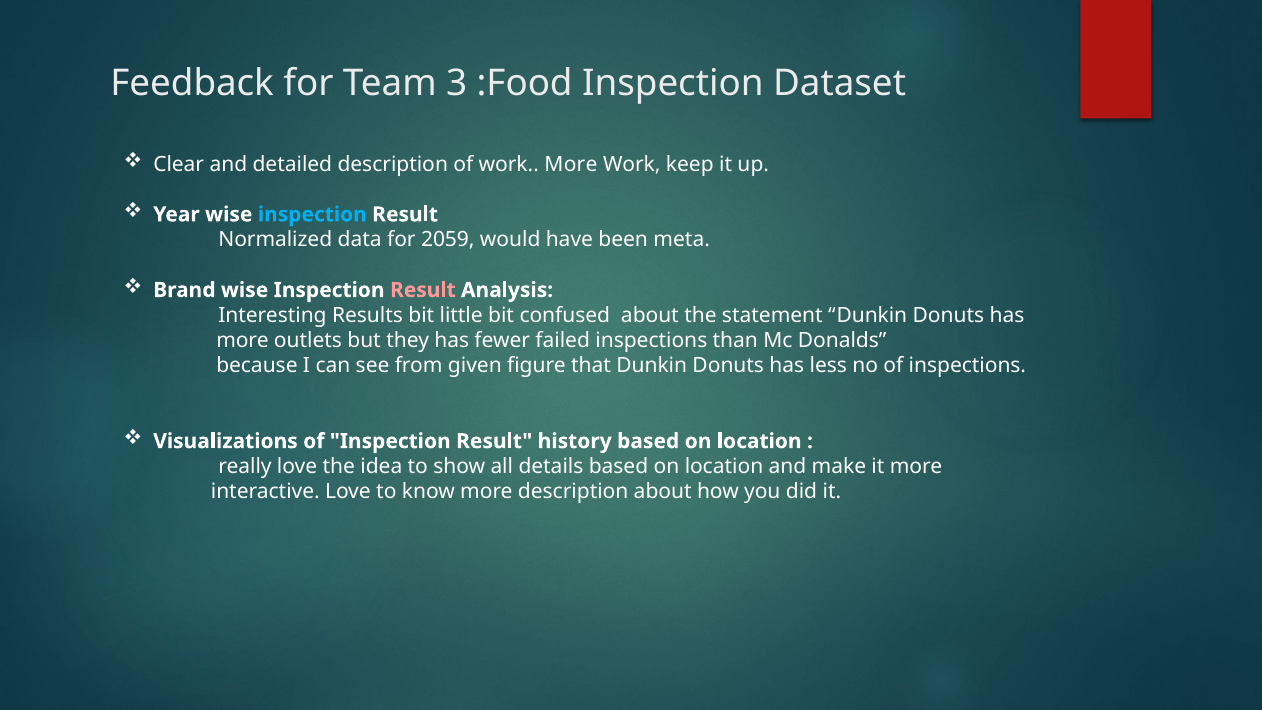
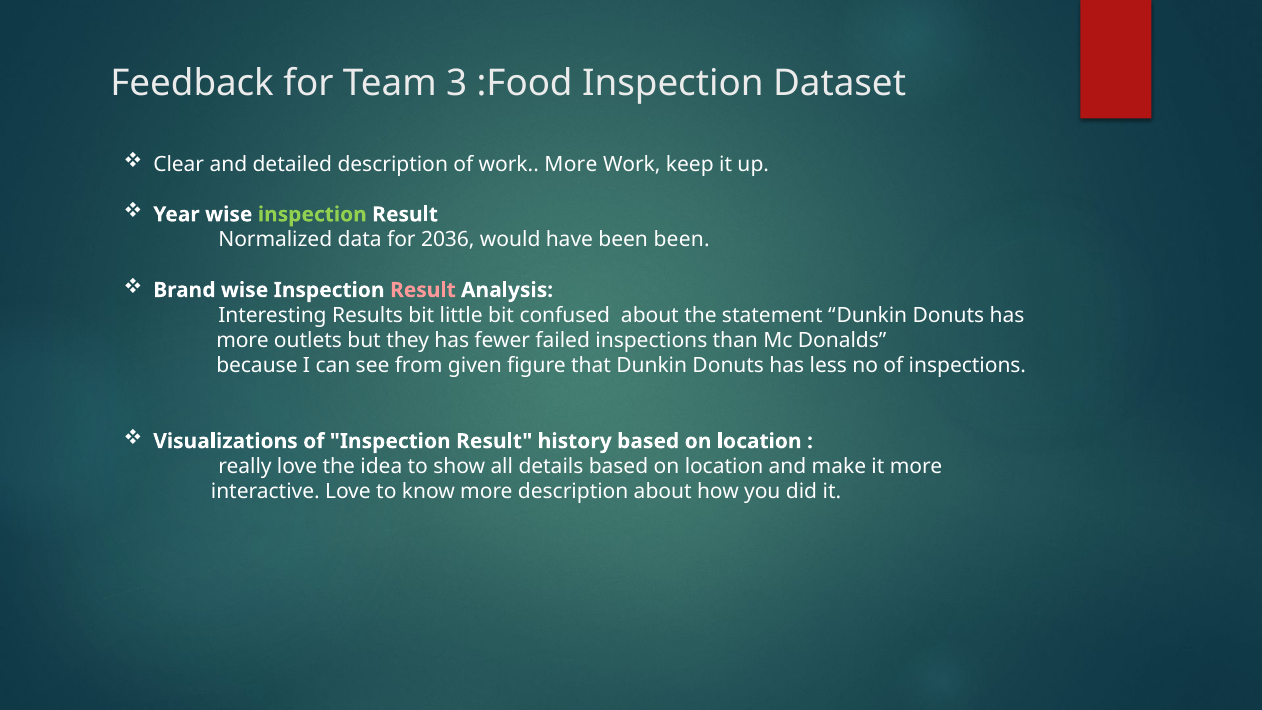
inspection at (312, 214) colour: light blue -> light green
2059: 2059 -> 2036
been meta: meta -> been
